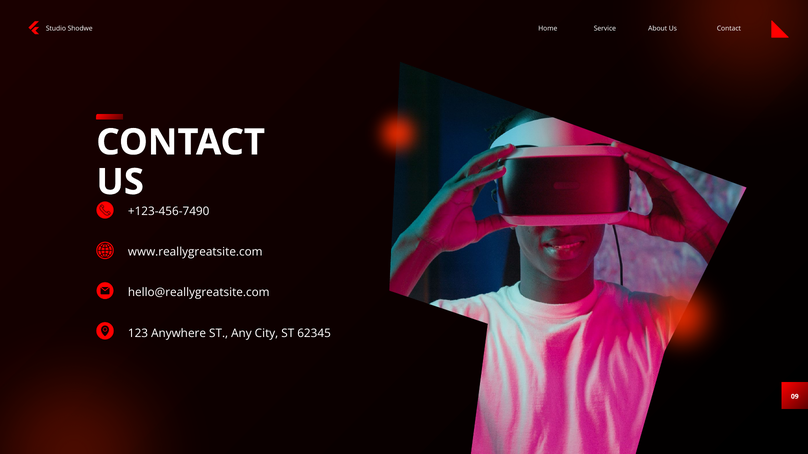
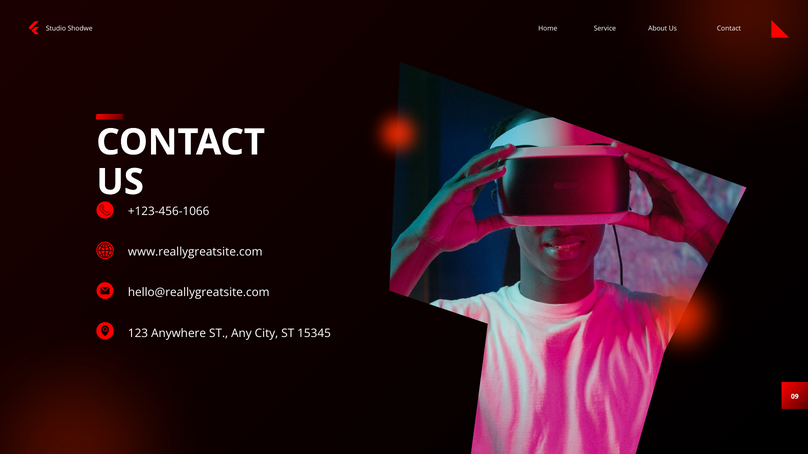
+123-456-7490: +123-456-7490 -> +123-456-1066
62345: 62345 -> 15345
